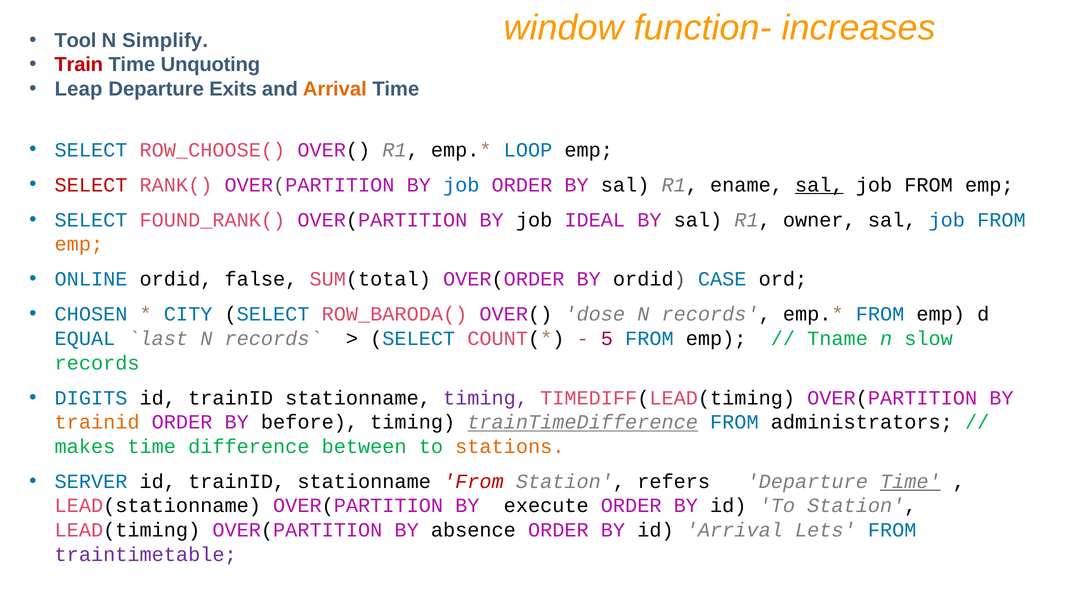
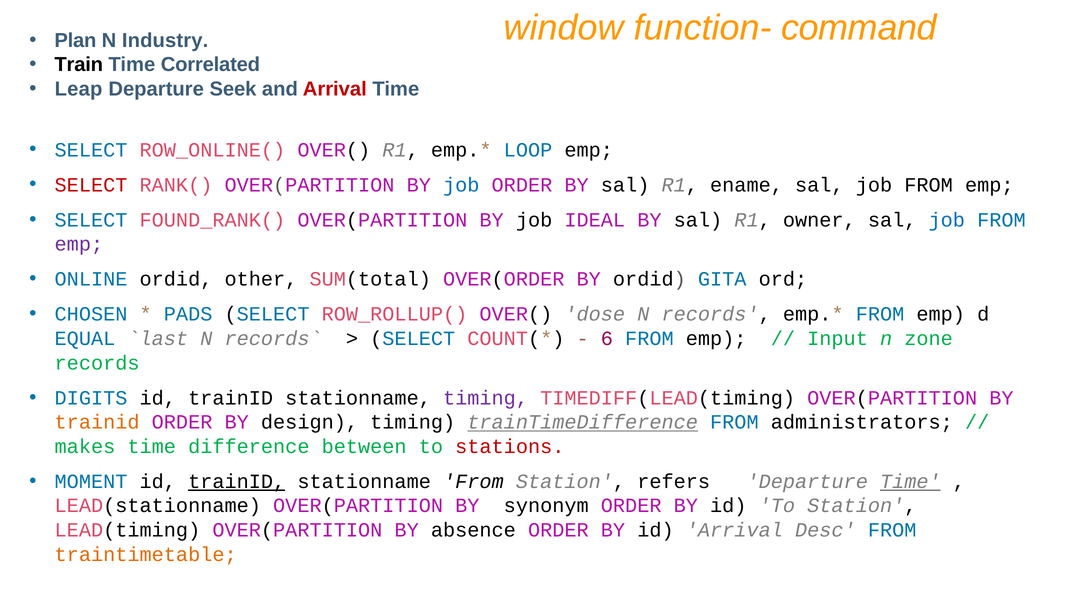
increases: increases -> command
Tool: Tool -> Plan
Simplify: Simplify -> Industry
Train colour: red -> black
Unquoting: Unquoting -> Correlated
Exits: Exits -> Seek
Arrival at (335, 89) colour: orange -> red
ROW_CHOOSE(: ROW_CHOOSE( -> ROW_ONLINE(
sal at (819, 185) underline: present -> none
emp at (79, 244) colour: orange -> purple
false: false -> other
CASE: CASE -> GITA
CITY: CITY -> PADS
ROW_BARODA(: ROW_BARODA( -> ROW_ROLLUP(
5: 5 -> 6
Tname: Tname -> Input
slow: slow -> zone
before: before -> design
stations colour: orange -> red
SERVER: SERVER -> MOMENT
trainID at (237, 481) underline: none -> present
From at (473, 481) colour: red -> black
execute: execute -> synonym
Lets: Lets -> Desc
traintimetable colour: purple -> orange
